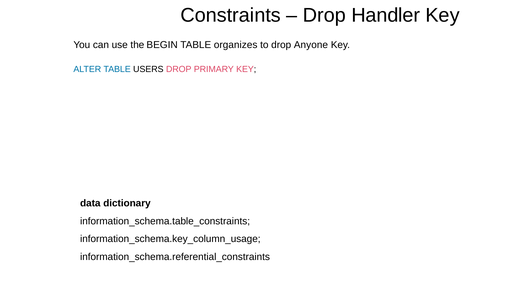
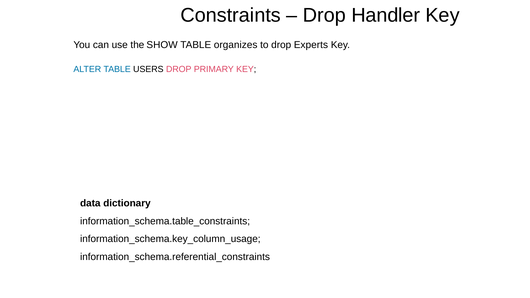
BEGIN: BEGIN -> SHOW
Anyone: Anyone -> Experts
